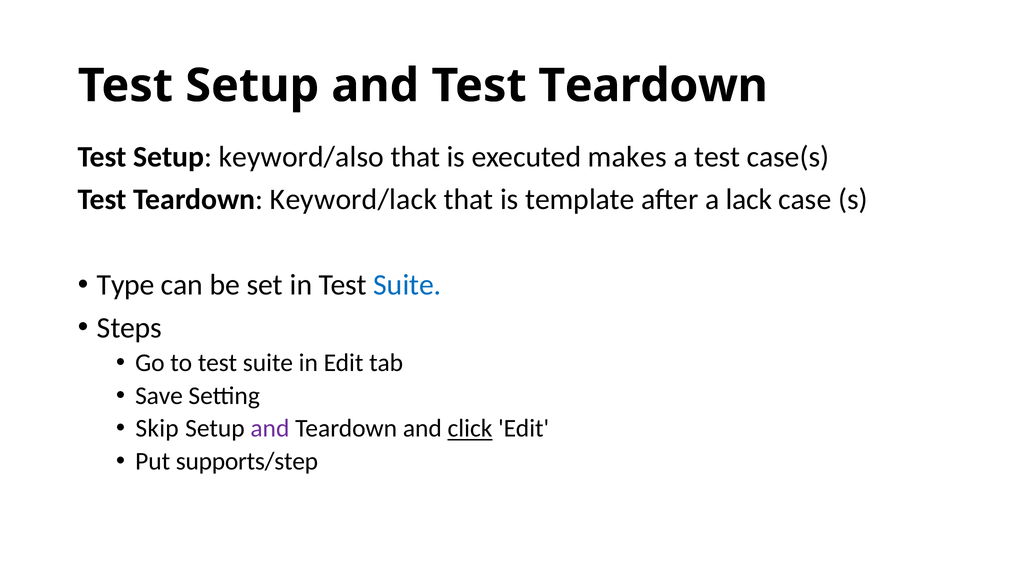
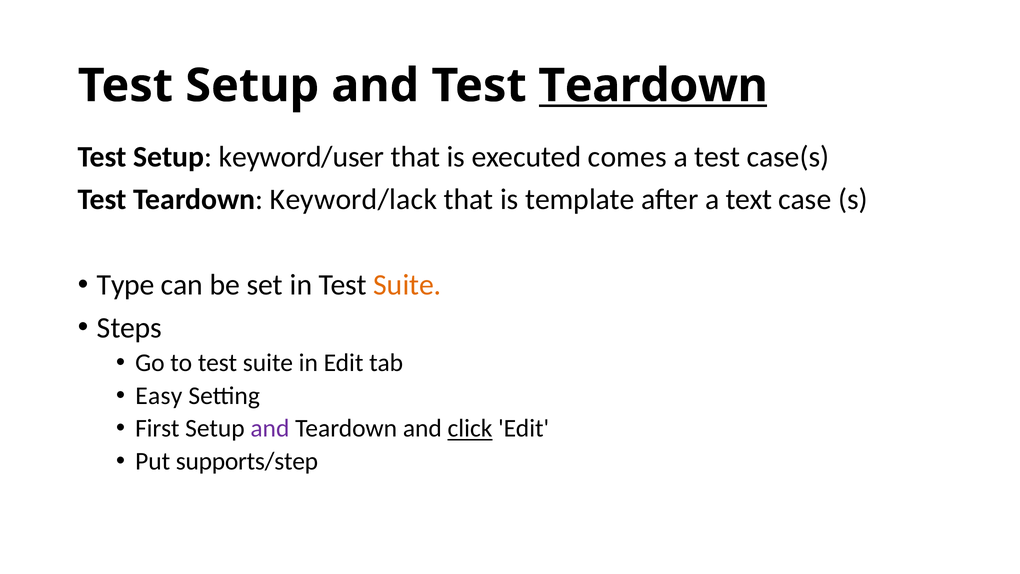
Teardown at (653, 86) underline: none -> present
keyword/also: keyword/also -> keyword/user
makes: makes -> comes
lack: lack -> text
Suite at (407, 285) colour: blue -> orange
Save: Save -> Easy
Skip: Skip -> First
